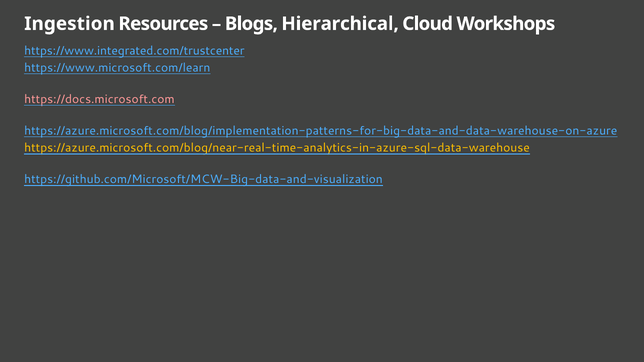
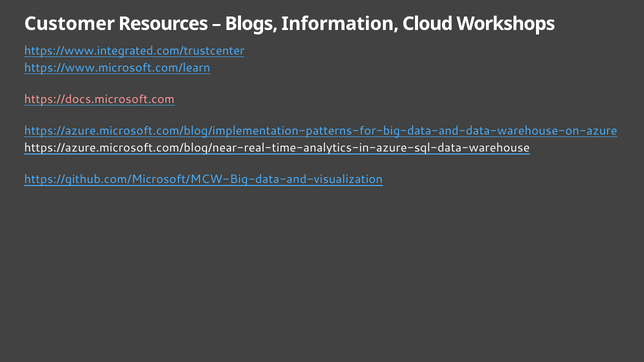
Ingestion: Ingestion -> Customer
Hierarchical: Hierarchical -> Information
https://azure.microsoft.com/blog/near-real-time-analytics-in-azure-sql-data-warehouse colour: yellow -> white
